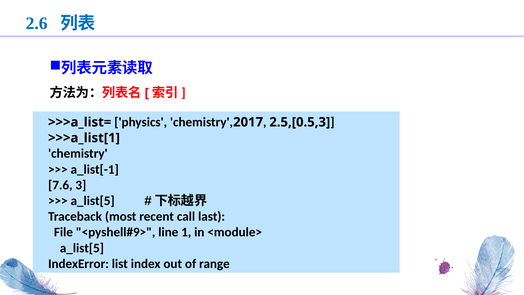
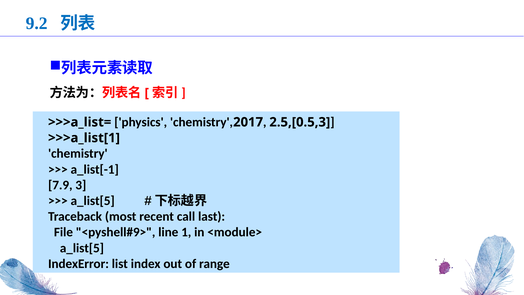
2.6: 2.6 -> 9.2
7.6: 7.6 -> 7.9
